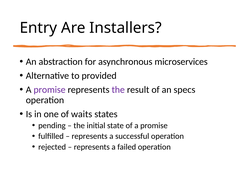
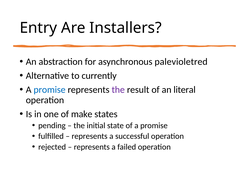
microservices: microservices -> palevioletred
provided: provided -> currently
promise at (50, 90) colour: purple -> blue
specs: specs -> literal
waits: waits -> make
